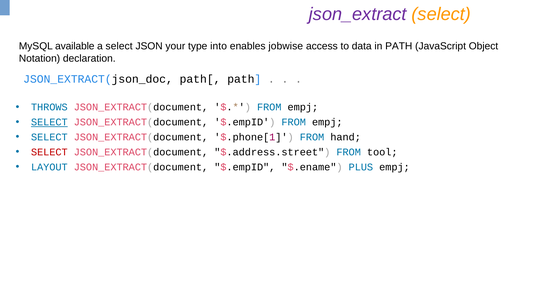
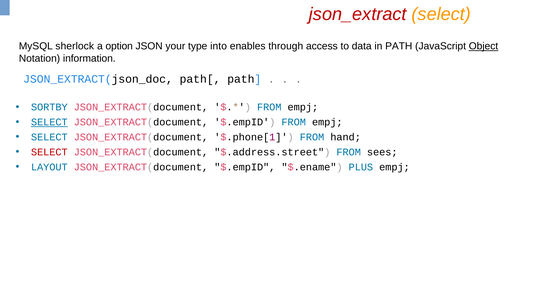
json_extract colour: purple -> red
available: available -> sherlock
a select: select -> option
jobwise: jobwise -> through
Object underline: none -> present
declaration: declaration -> information
THROWS: THROWS -> SORTBY
tool: tool -> sees
